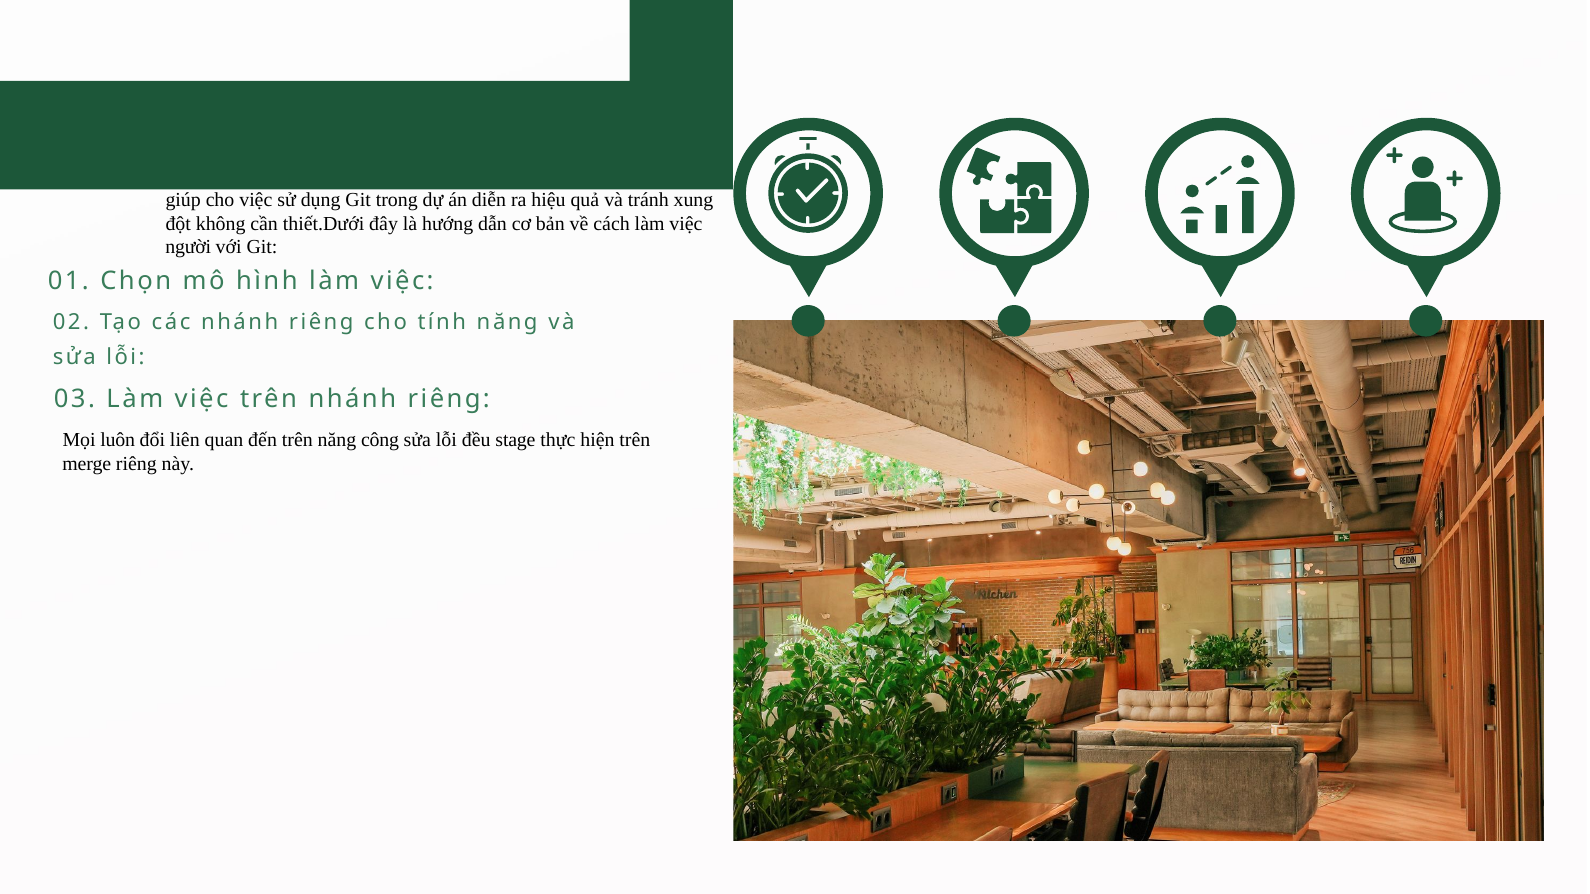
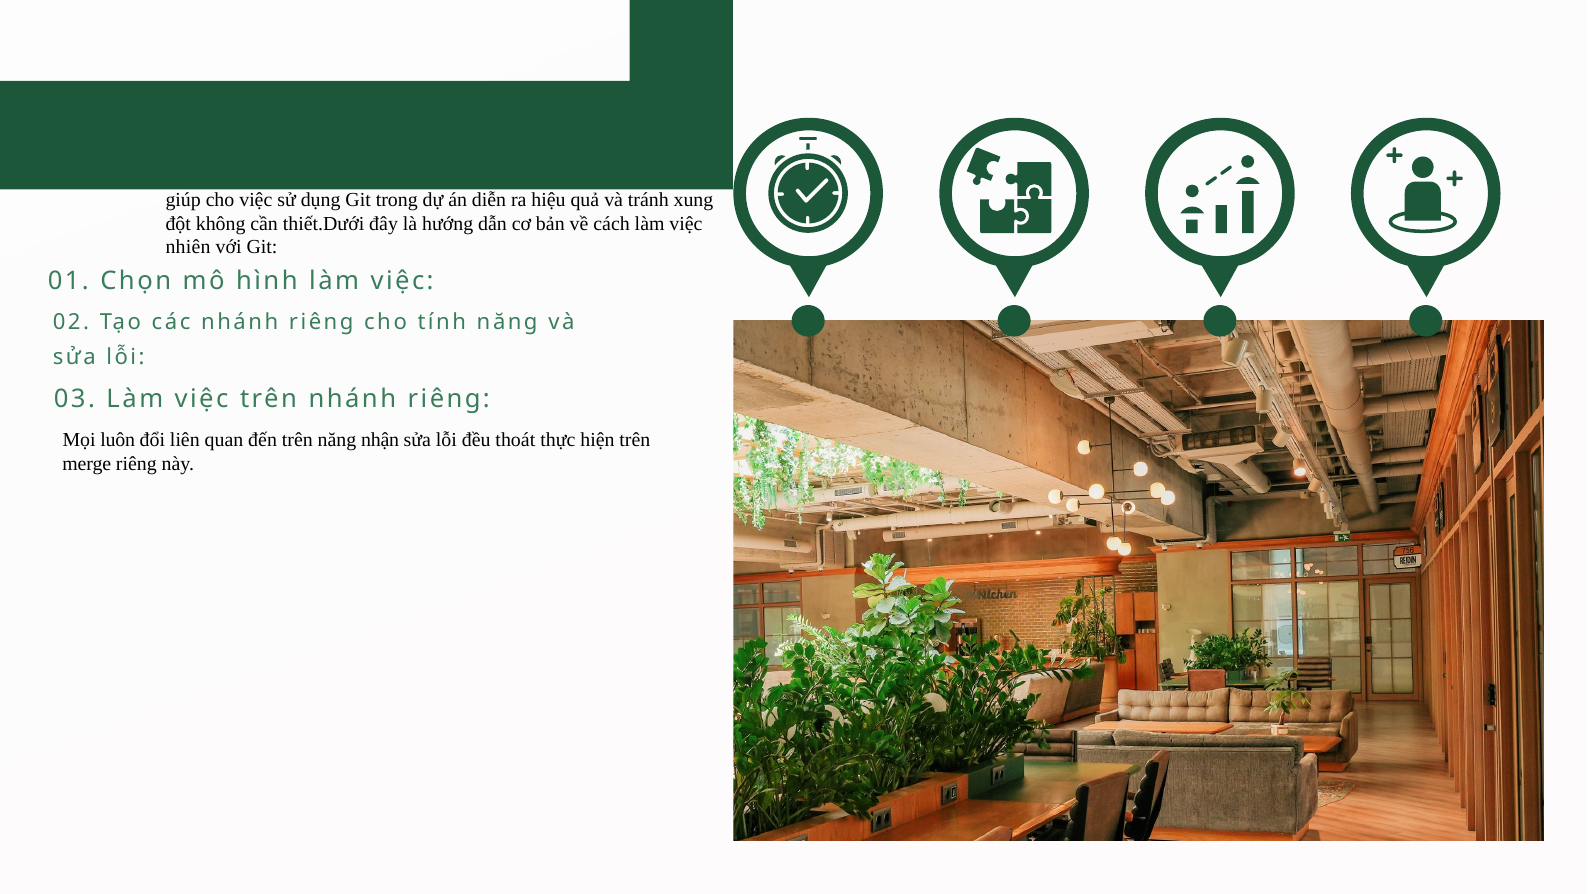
người: người -> nhiên
công: công -> nhận
stage: stage -> thoát
